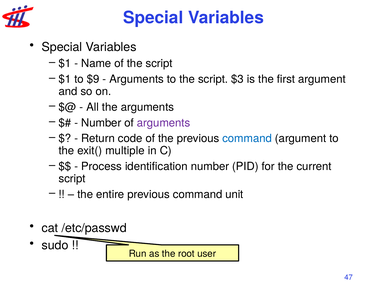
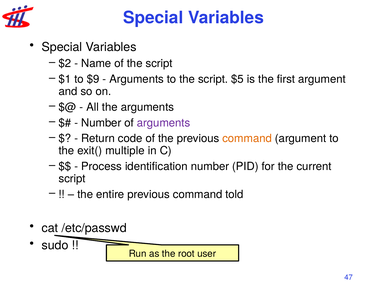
$1 at (65, 63): $1 -> $2
$3: $3 -> $5
command at (247, 139) colour: blue -> orange
unit: unit -> told
